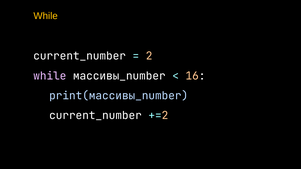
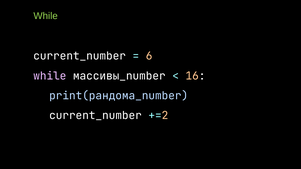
While at (46, 16) colour: yellow -> light green
2: 2 -> 6
print(массивы_number: print(массивы_number -> print(рандома_number
